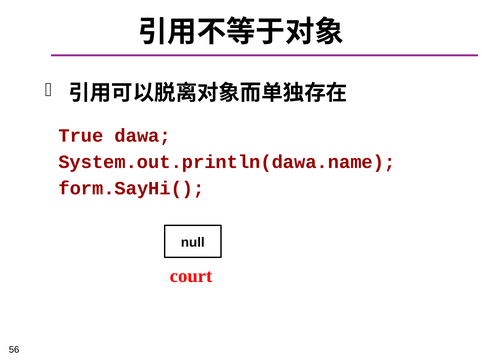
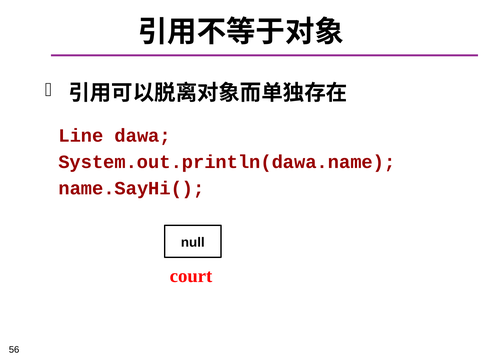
True: True -> Line
form.SayHi(: form.SayHi( -> name.SayHi(
